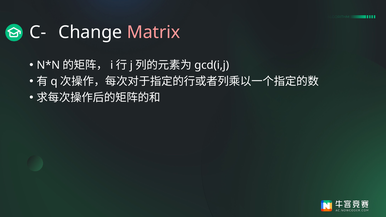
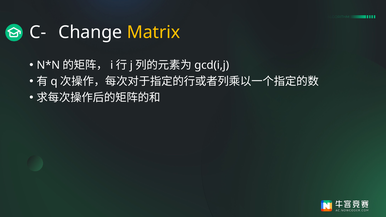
Matrix colour: pink -> yellow
